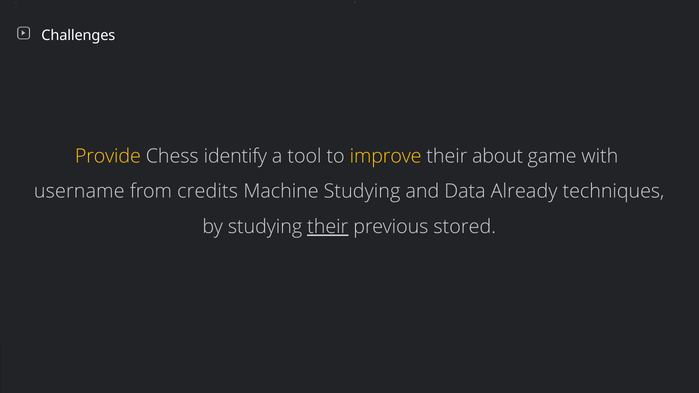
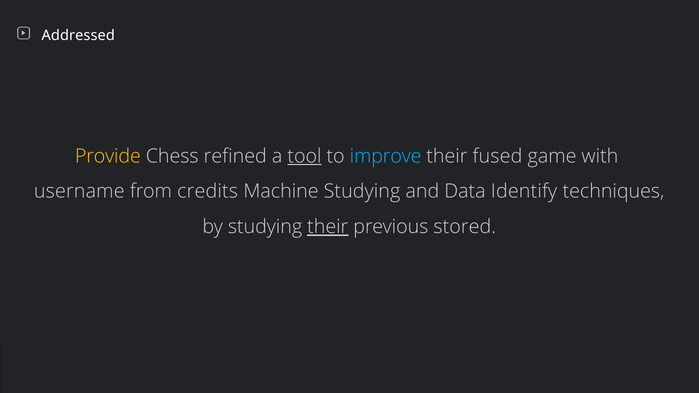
Challenges: Challenges -> Addressed
identify: identify -> refined
tool underline: none -> present
improve colour: yellow -> light blue
about: about -> fused
Already: Already -> Identify
